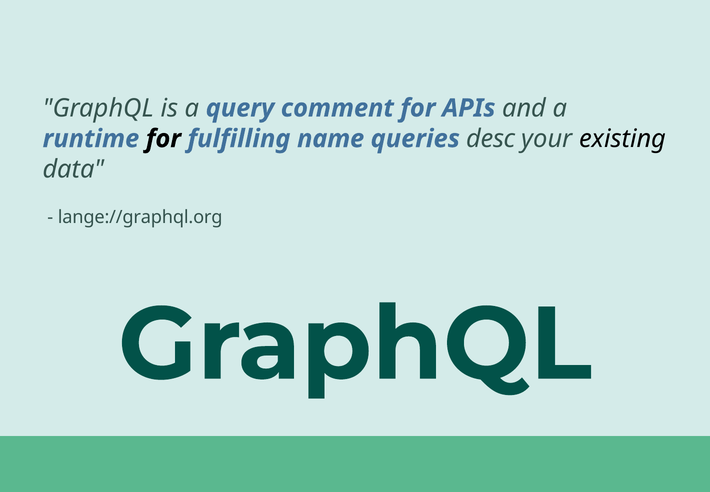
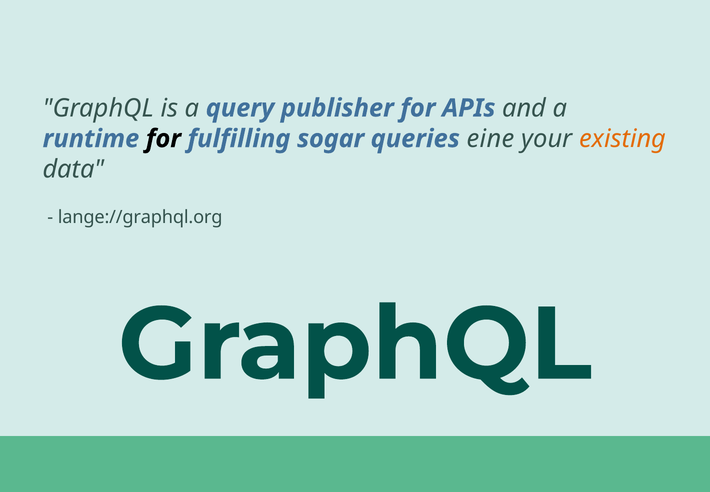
comment: comment -> publisher
name: name -> sogar
desc: desc -> eine
existing colour: black -> orange
